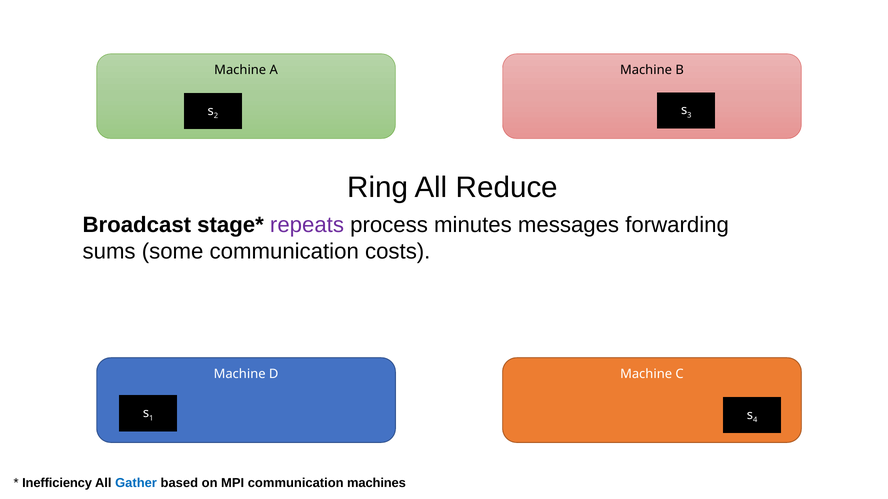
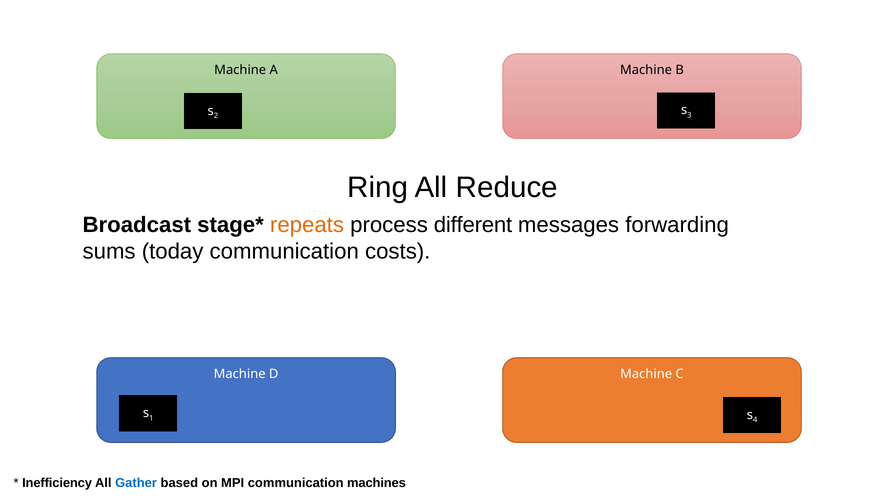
repeats colour: purple -> orange
minutes: minutes -> different
some: some -> today
